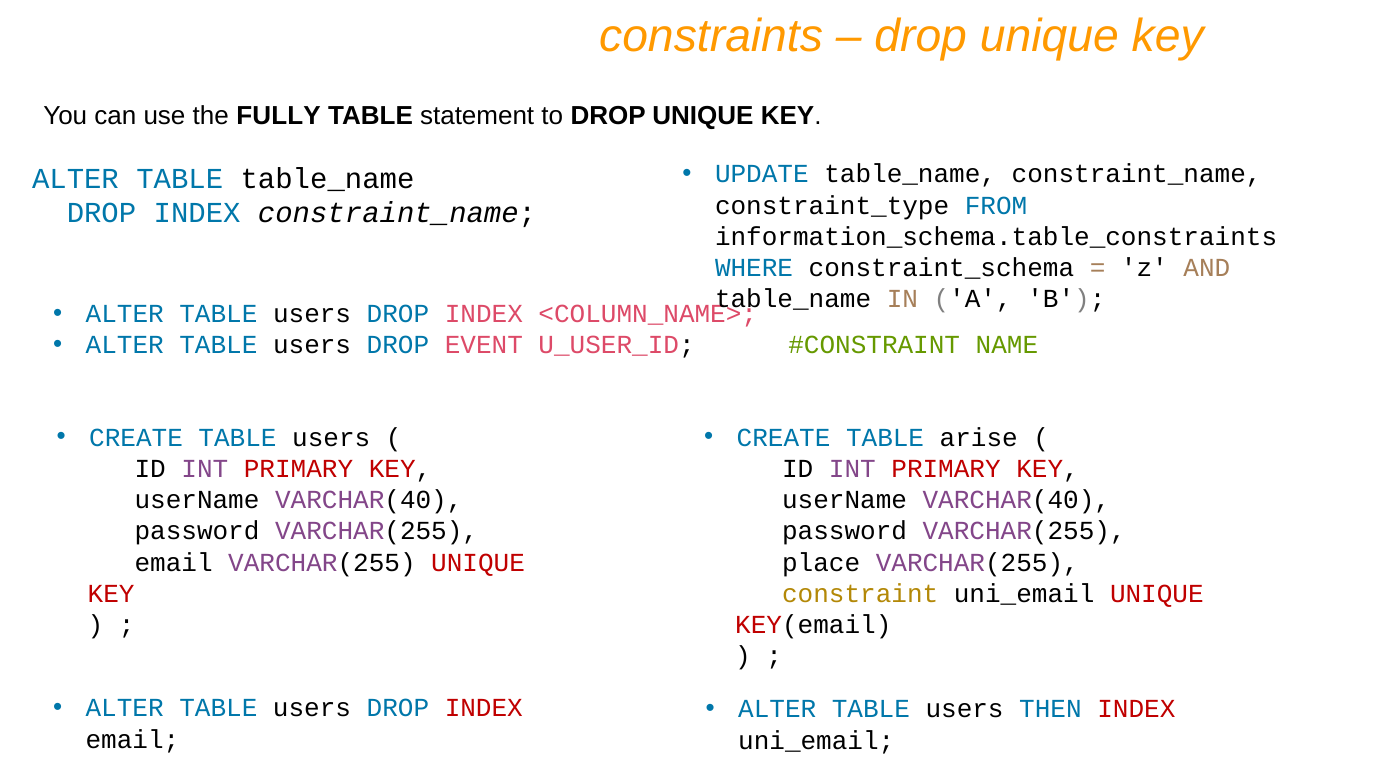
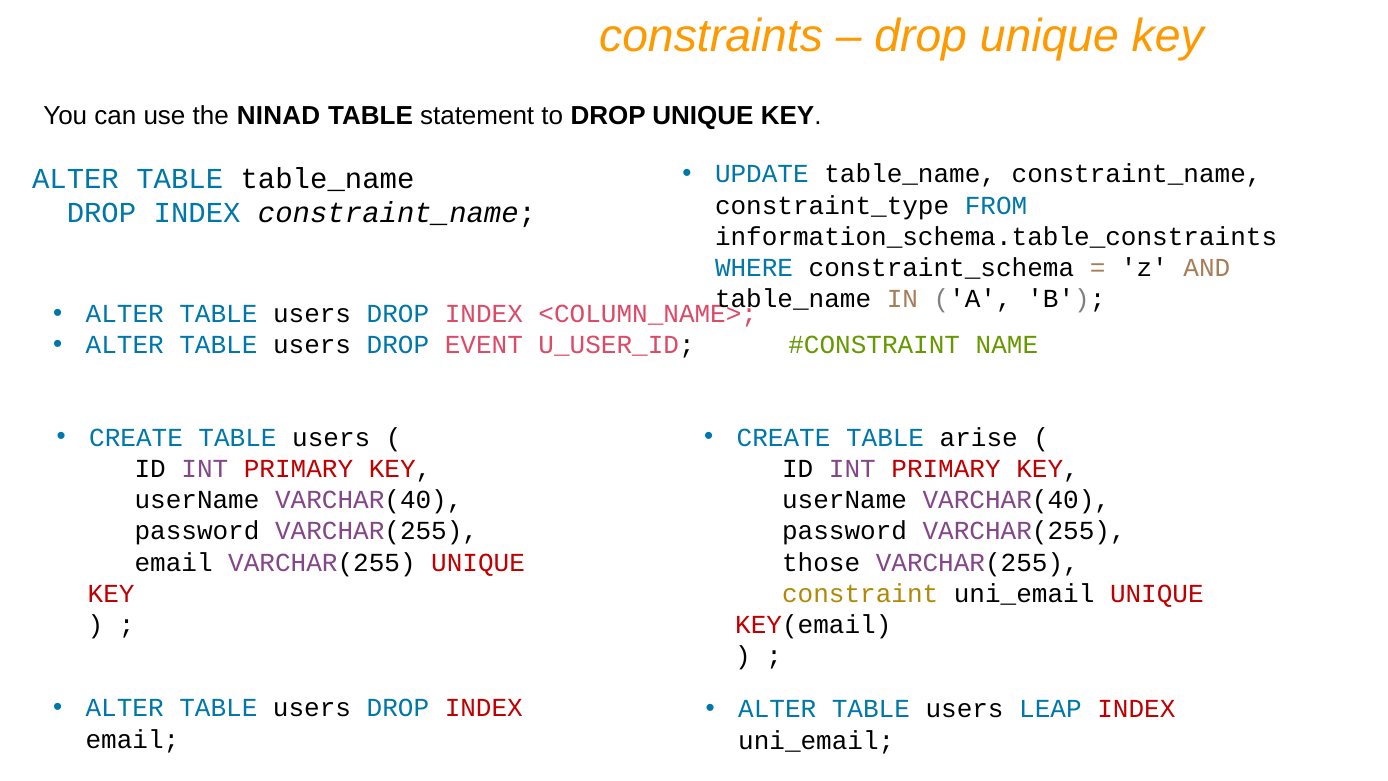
FULLY: FULLY -> NINAD
place: place -> those
THEN: THEN -> LEAP
